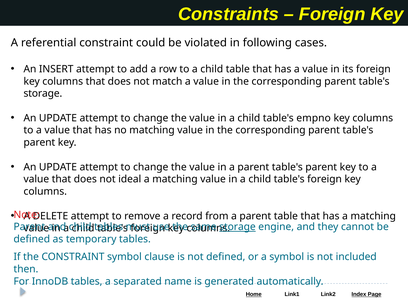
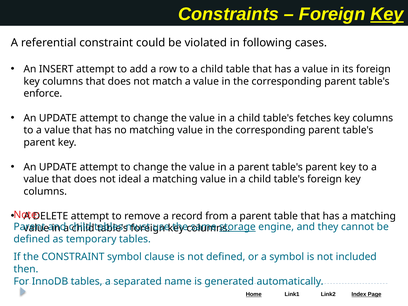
Key at (387, 14) underline: none -> present
storage at (43, 94): storage -> enforce
empno: empno -> fetches
